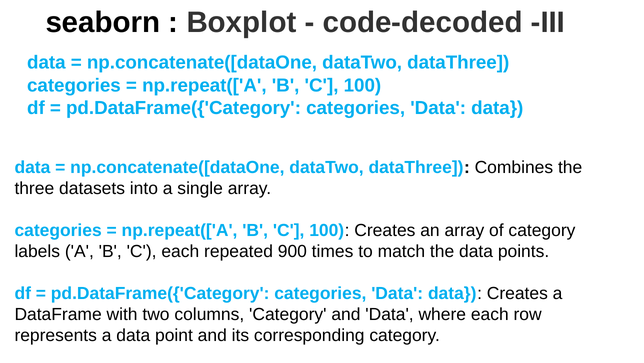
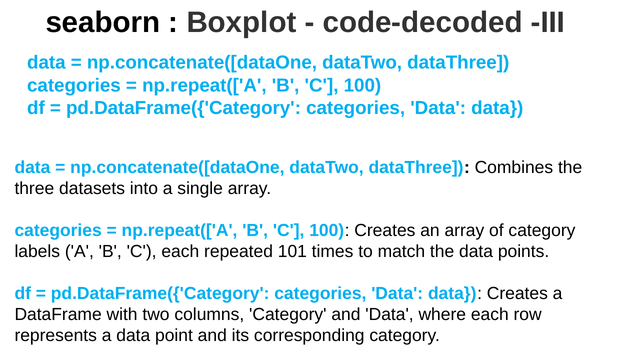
900: 900 -> 101
